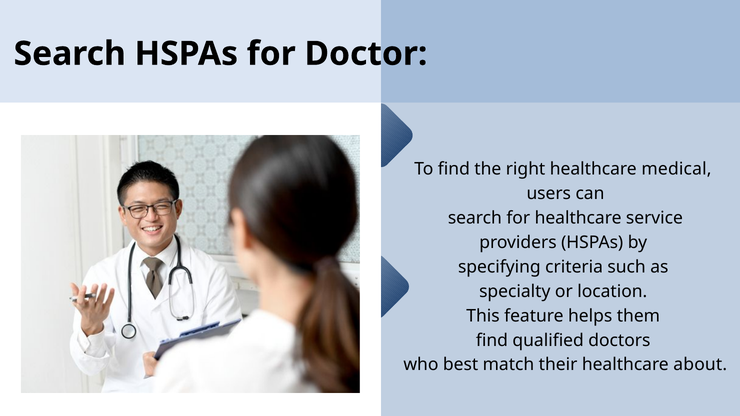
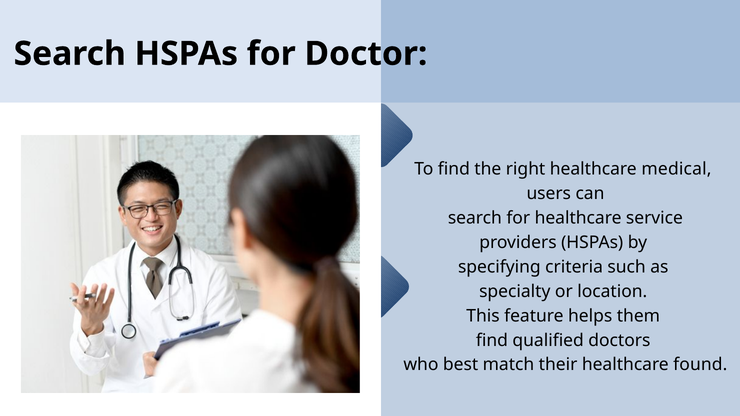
about: about -> found
